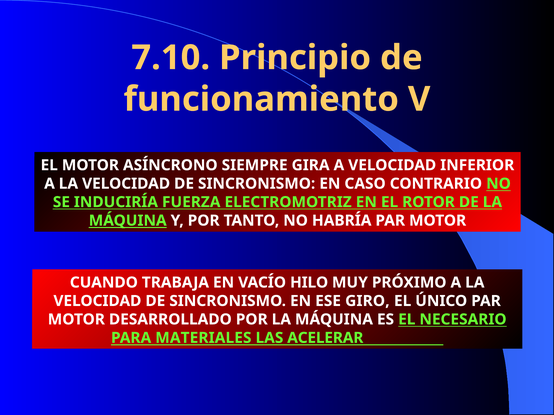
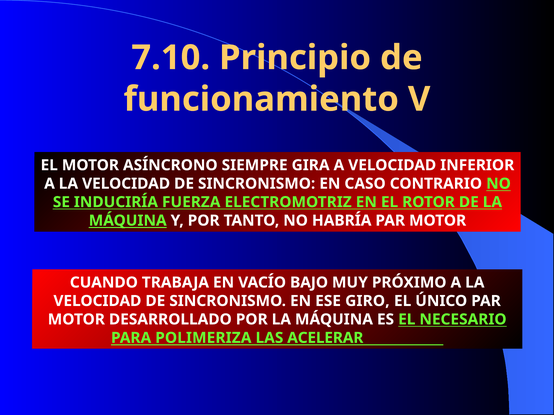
HILO: HILO -> BAJO
MATERIALES: MATERIALES -> POLIMERIZA
